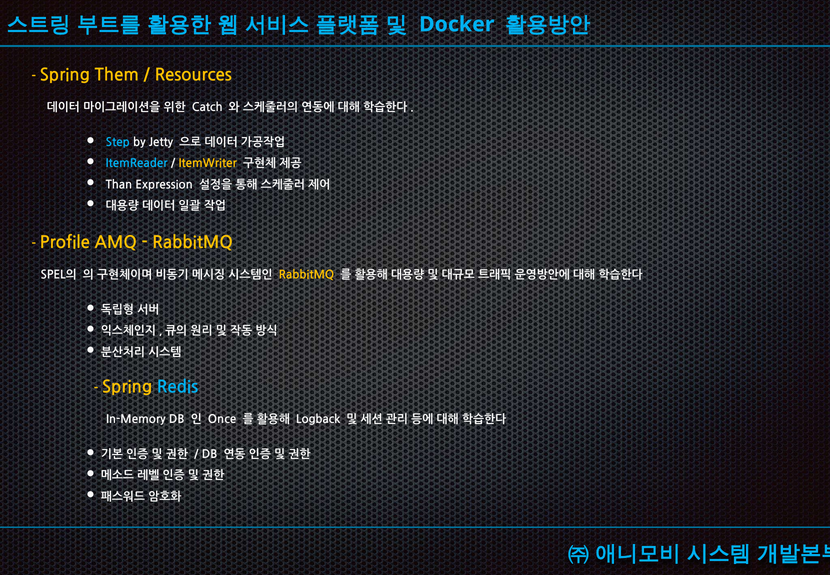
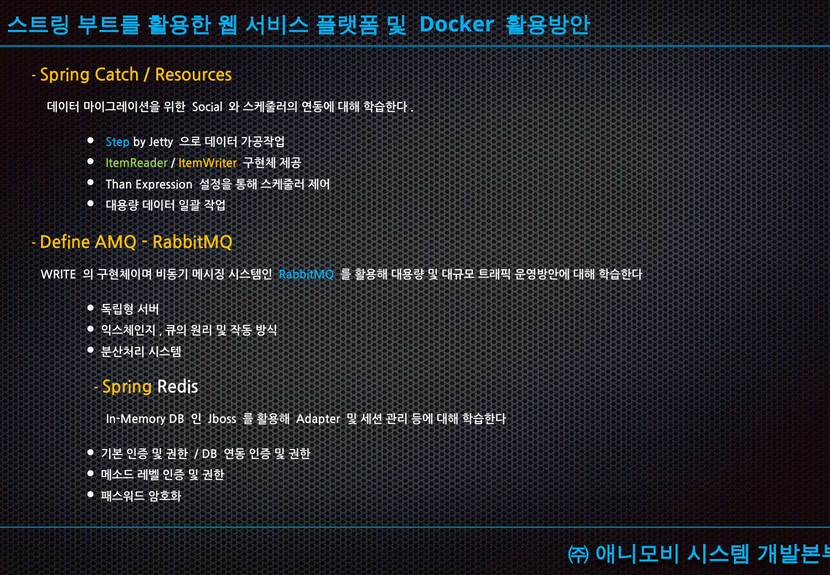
Them: Them -> Catch
Catch: Catch -> Social
ItemReader colour: light blue -> light green
Profile: Profile -> Define
SPEL의: SPEL의 -> WRITE
RabbitMQ at (306, 275) colour: yellow -> light blue
Redis colour: light blue -> white
Once: Once -> Jboss
Logback: Logback -> Adapter
